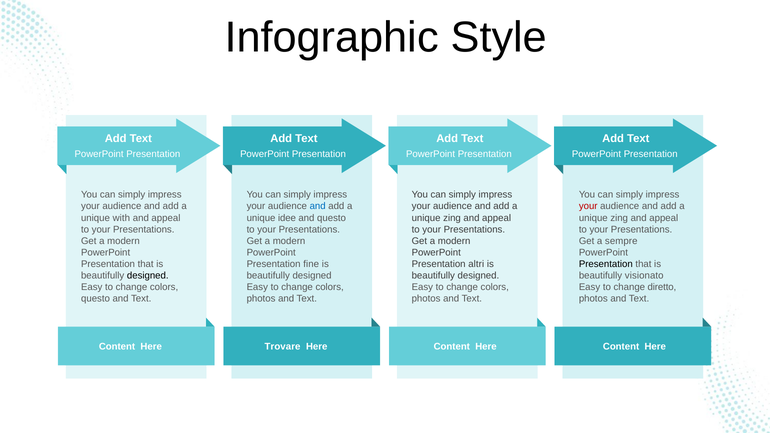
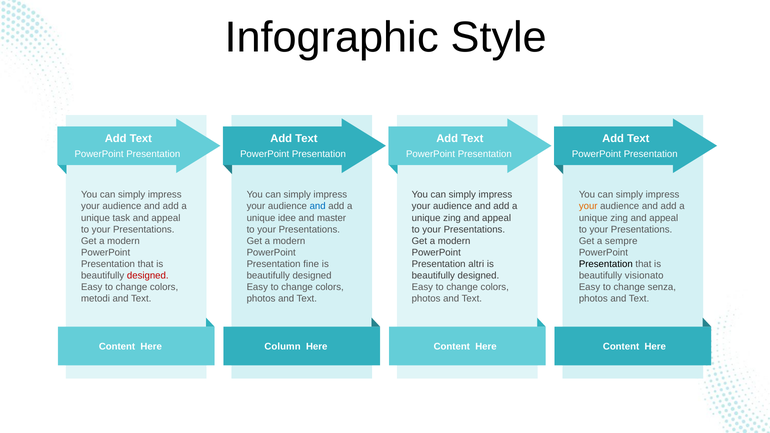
your at (588, 206) colour: red -> orange
with: with -> task
and questo: questo -> master
designed at (148, 276) colour: black -> red
diretto: diretto -> senza
questo at (95, 299): questo -> metodi
Trovare: Trovare -> Column
